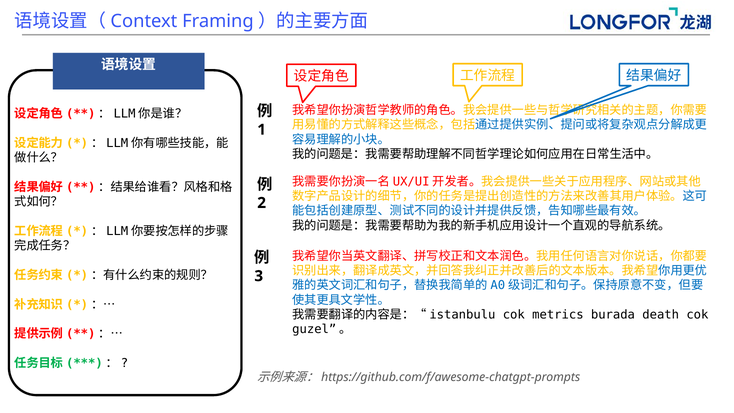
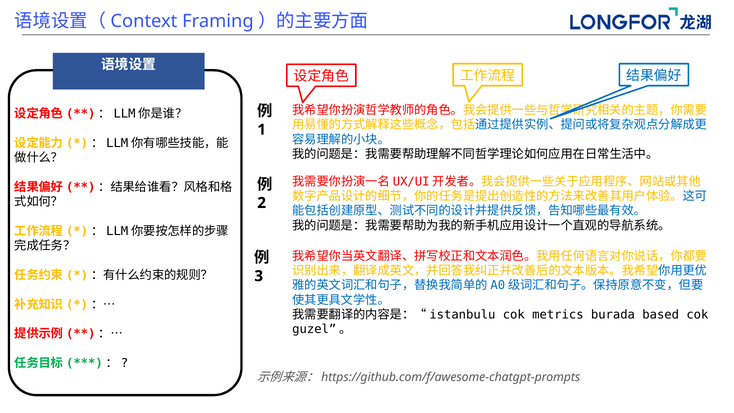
death: death -> based
